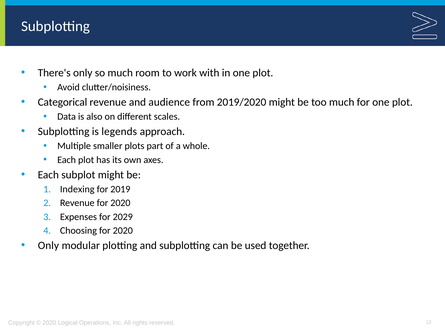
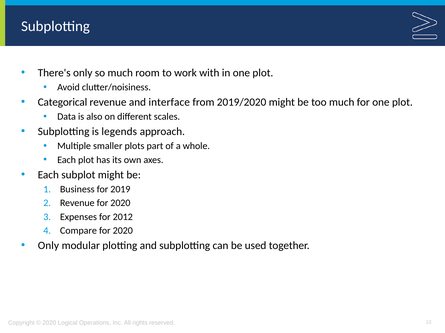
audience: audience -> interface
Indexing: Indexing -> Business
2029: 2029 -> 2012
Choosing: Choosing -> Compare
